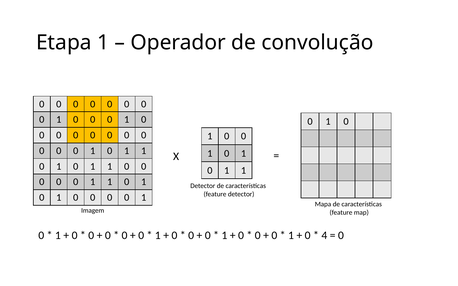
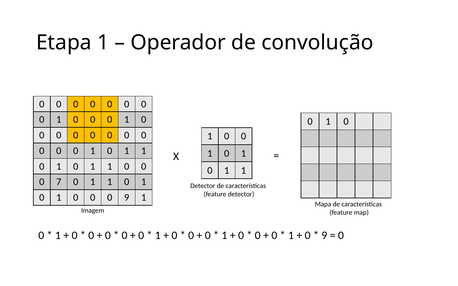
0 at (59, 182): 0 -> 7
0 at (127, 198): 0 -> 9
4 at (324, 236): 4 -> 9
